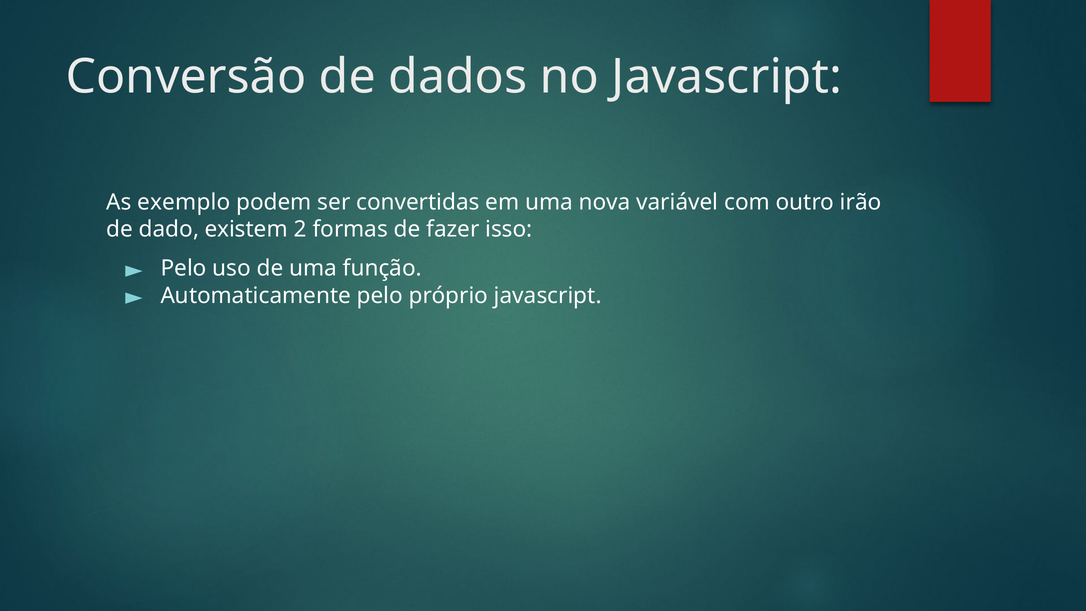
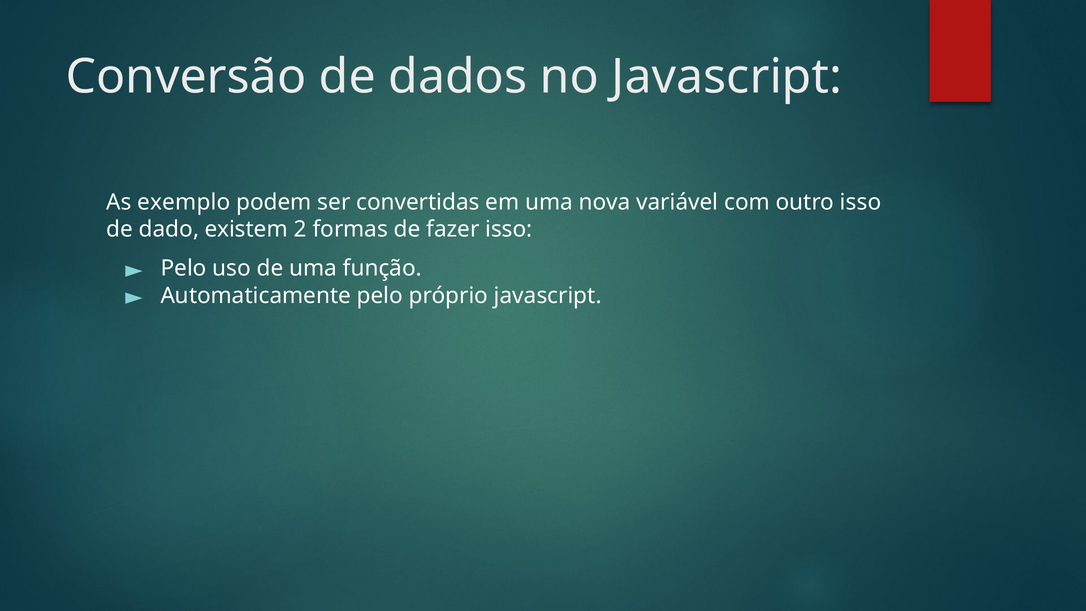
outro irão: irão -> isso
